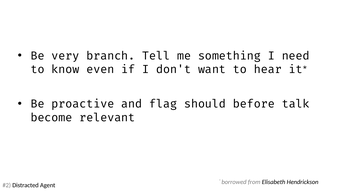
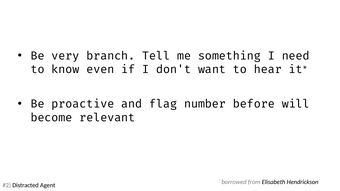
should: should -> number
talk: talk -> will
